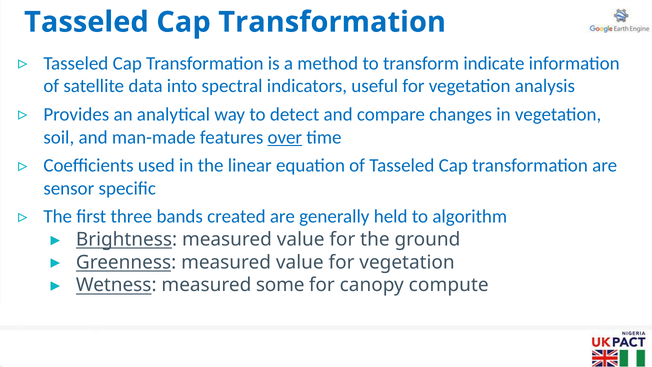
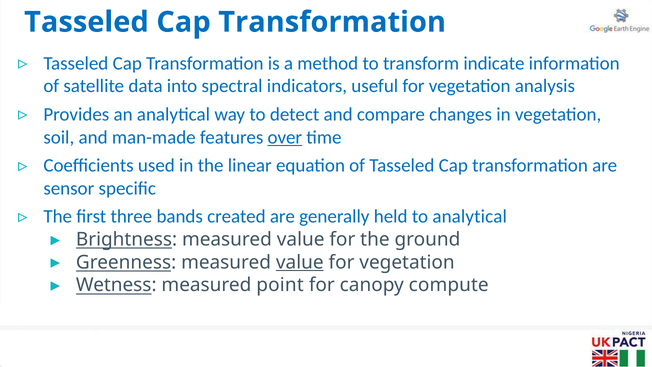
to algorithm: algorithm -> analytical
value at (300, 262) underline: none -> present
some: some -> point
